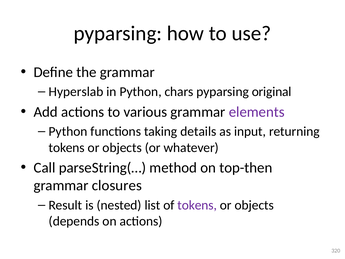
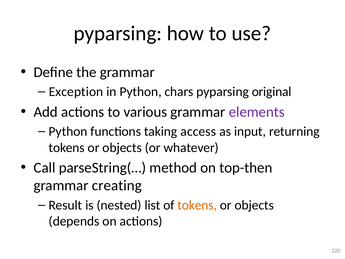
Hyperslab: Hyperslab -> Exception
details: details -> access
closures: closures -> creating
tokens at (197, 205) colour: purple -> orange
